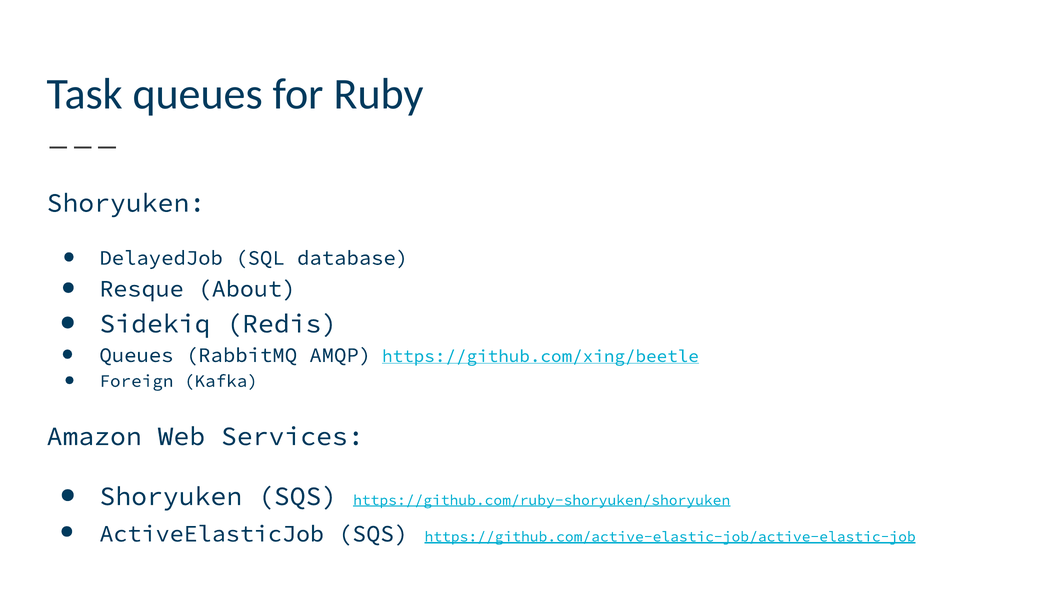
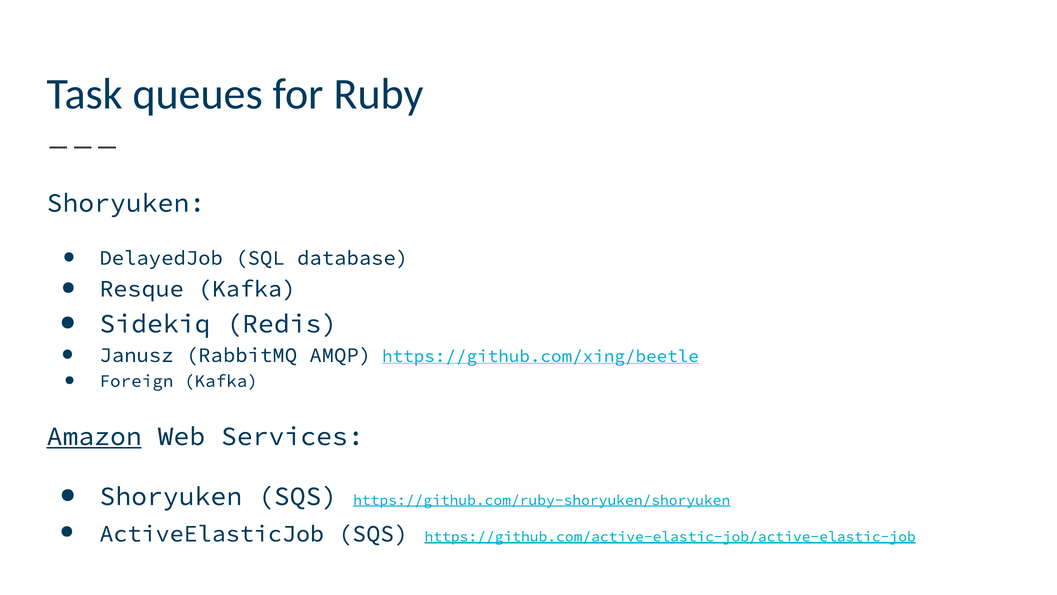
Resque About: About -> Kafka
Queues at (137, 355): Queues -> Janusz
Amazon underline: none -> present
